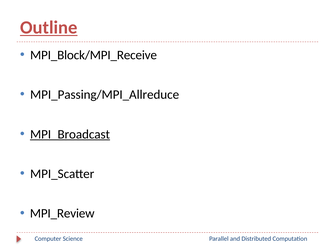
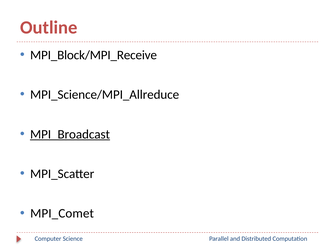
Outline underline: present -> none
MPI_Passing/MPI_Allreduce: MPI_Passing/MPI_Allreduce -> MPI_Science/MPI_Allreduce
MPI_Review: MPI_Review -> MPI_Comet
